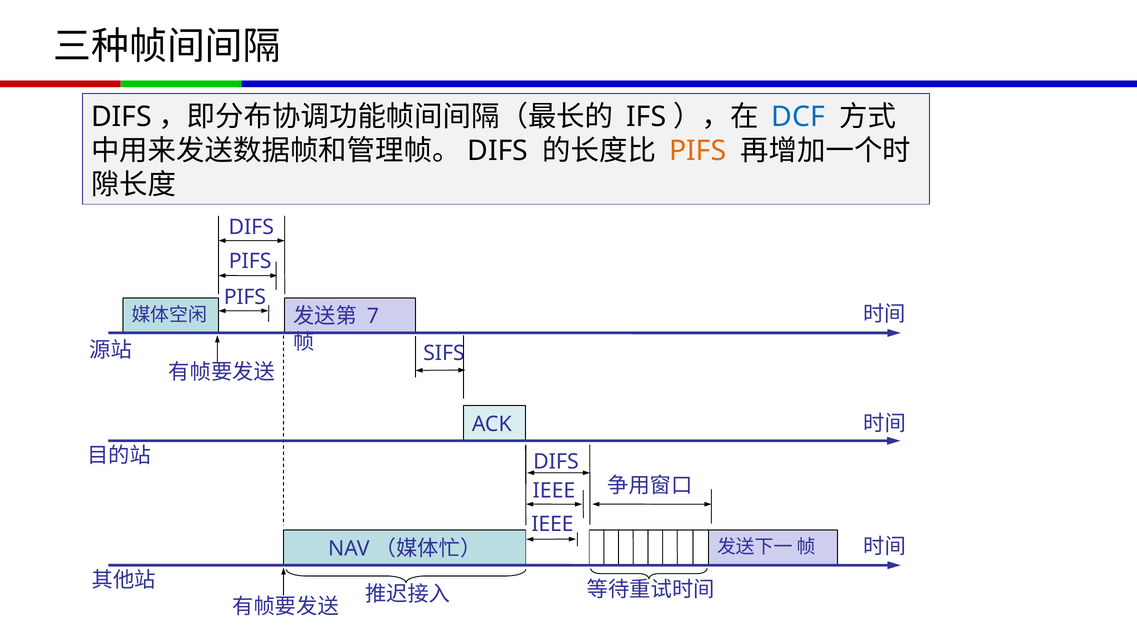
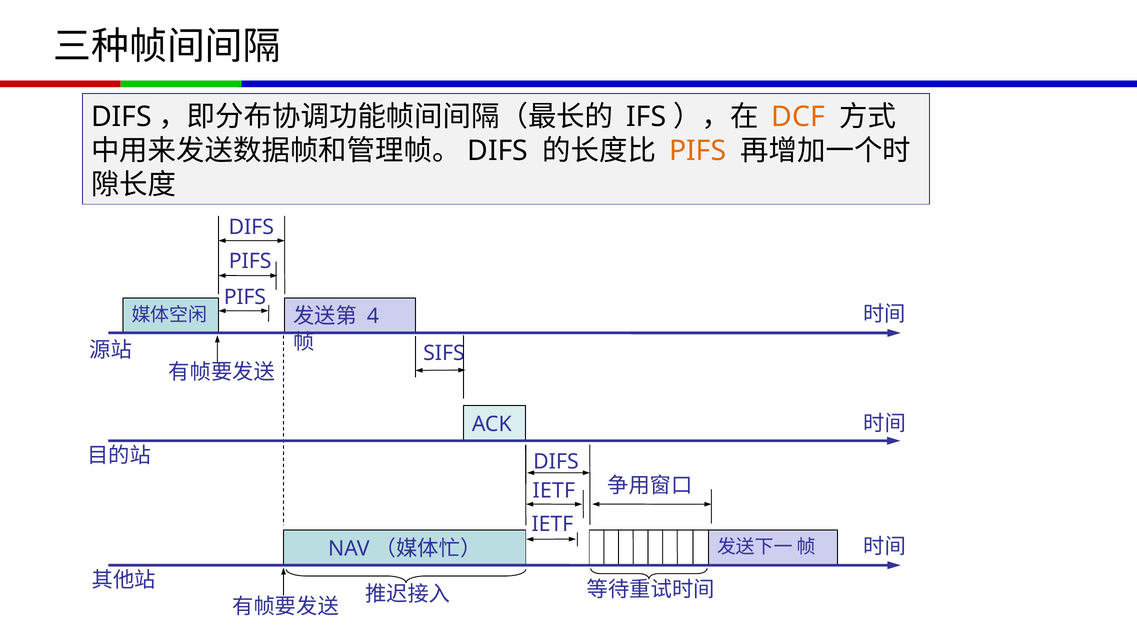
DCF colour: blue -> orange
7: 7 -> 4
IEEE at (554, 490): IEEE -> IETF
IEEE at (552, 524): IEEE -> IETF
